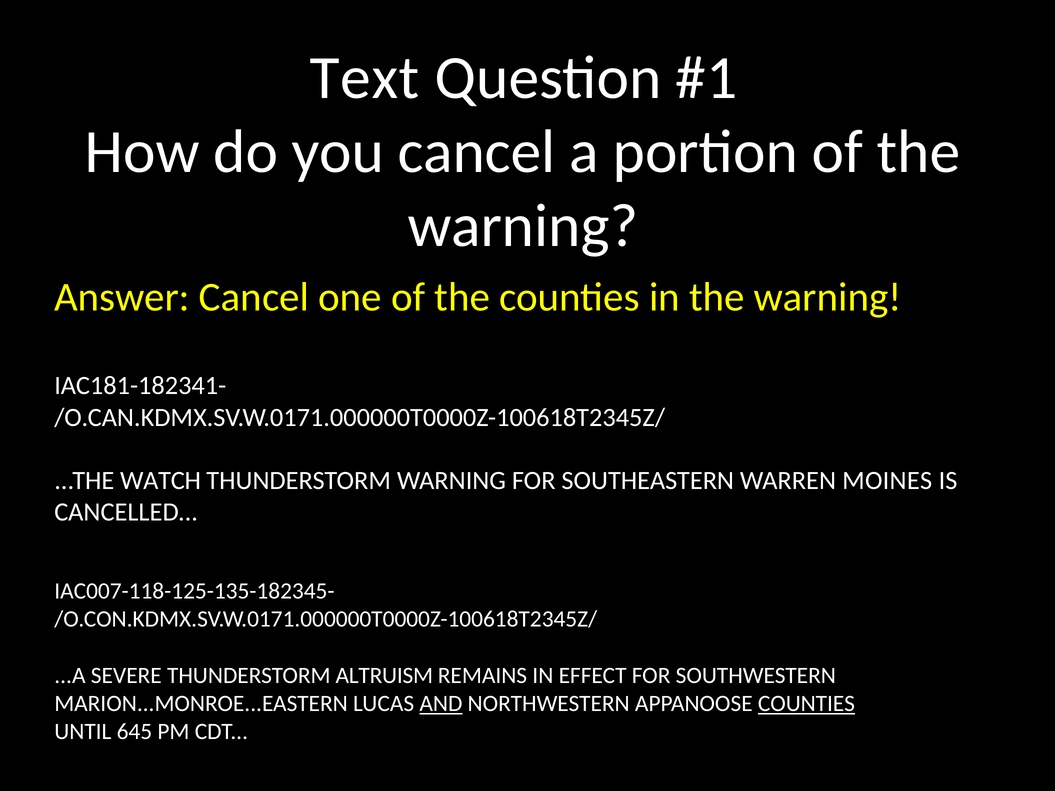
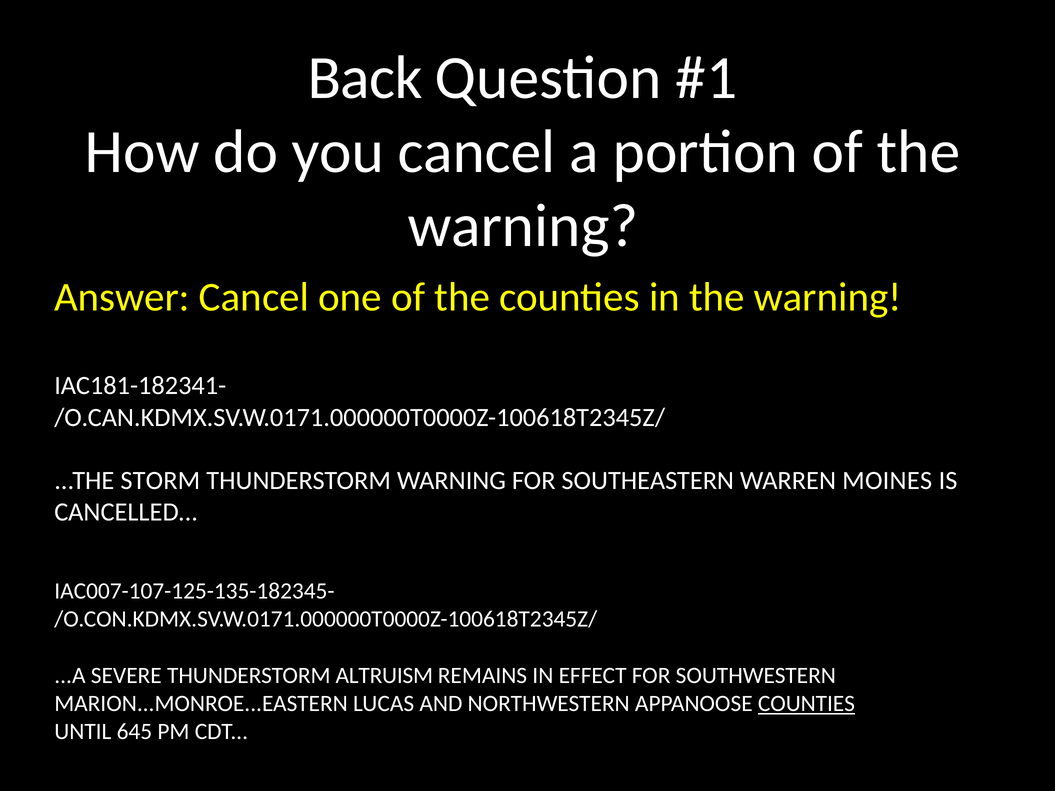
Text: Text -> Back
WATCH: WATCH -> STORM
IAC007-118-125-135-182345-: IAC007-118-125-135-182345- -> IAC007-107-125-135-182345-
AND underline: present -> none
